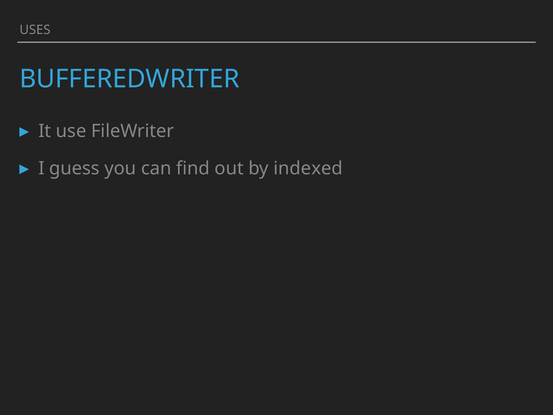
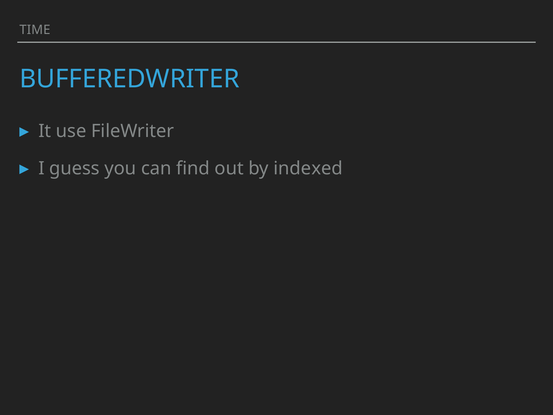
USES: USES -> TIME
